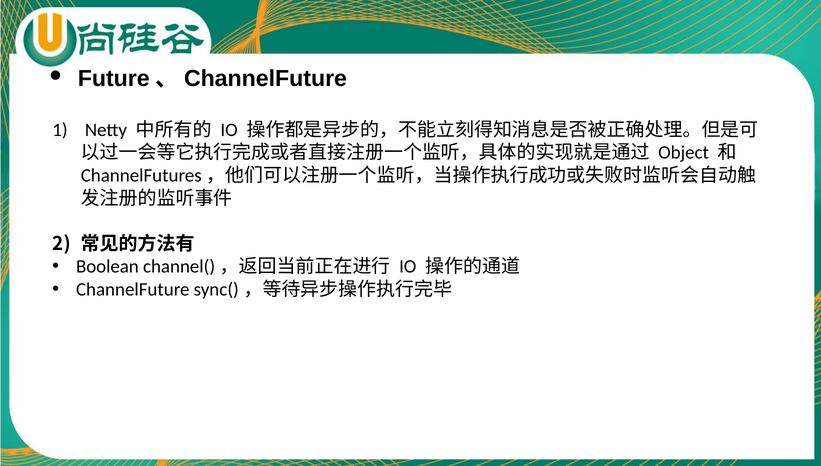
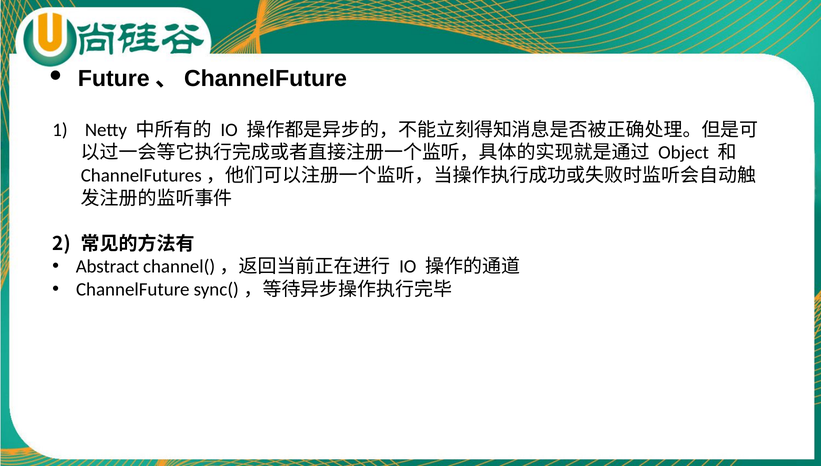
Boolean: Boolean -> Abstract
